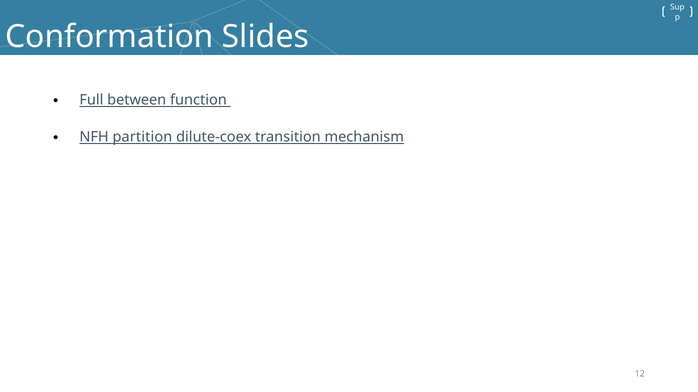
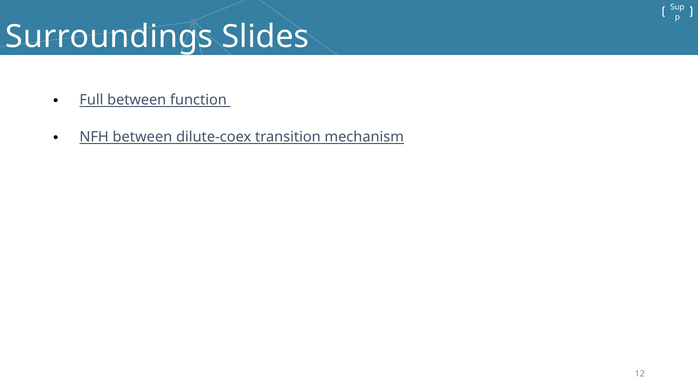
Conformation: Conformation -> Surroundings
NFH partition: partition -> between
